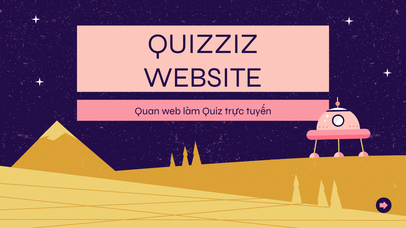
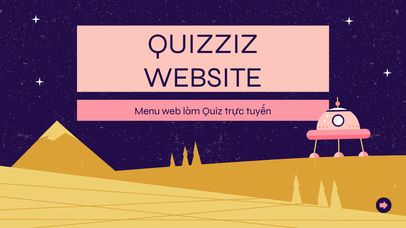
Quan: Quan -> Menu
